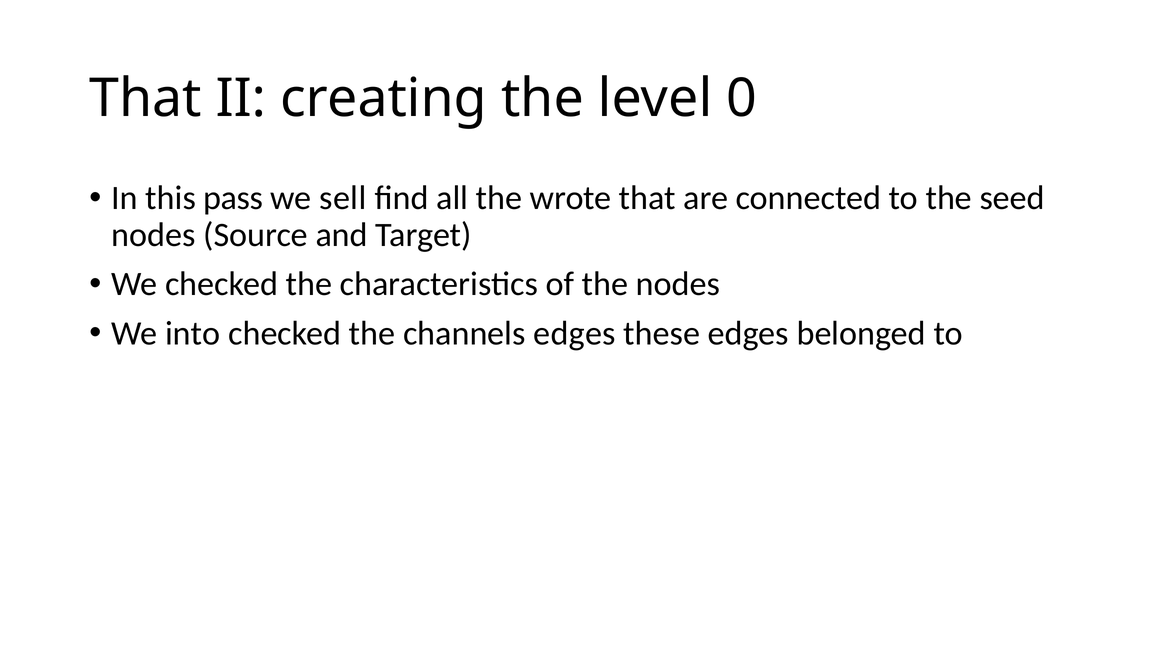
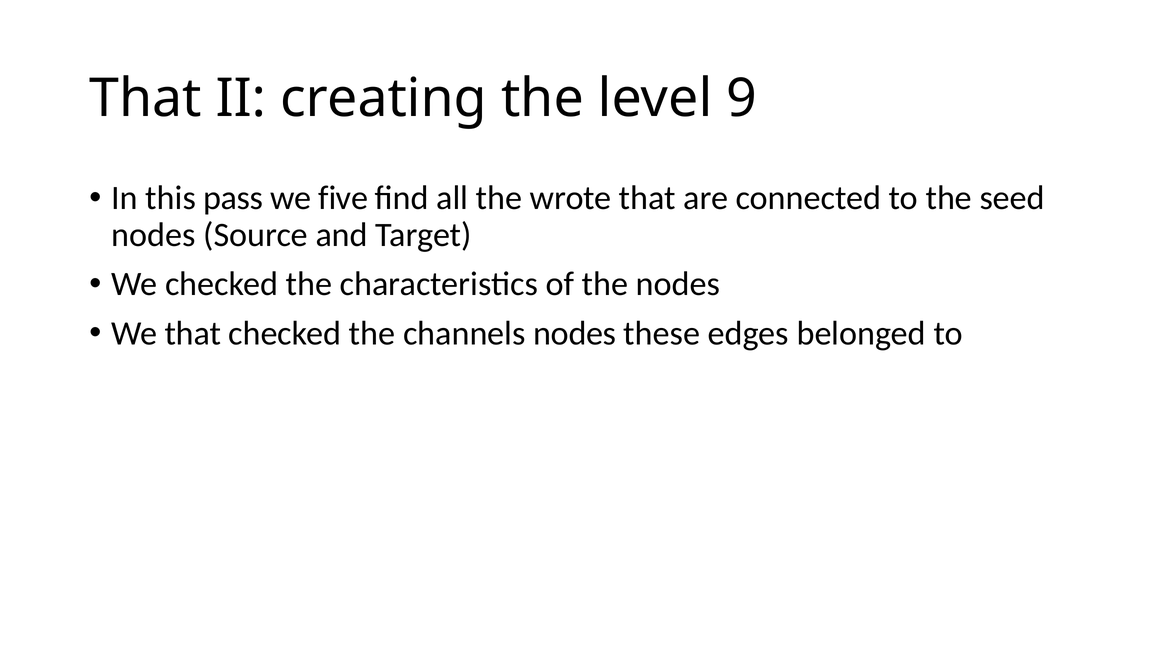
0: 0 -> 9
sell: sell -> five
We into: into -> that
channels edges: edges -> nodes
